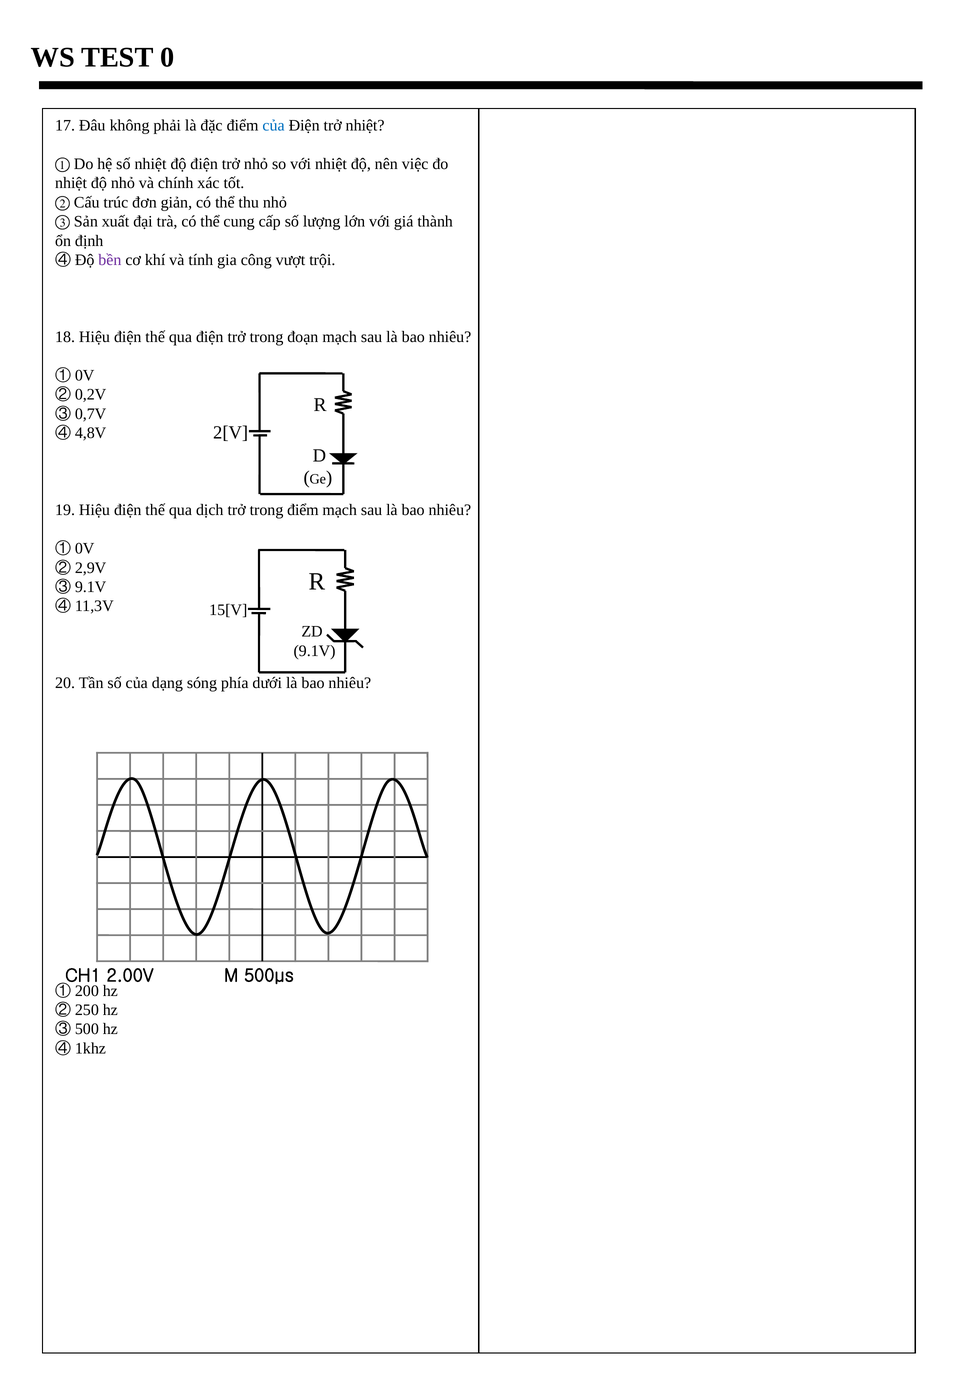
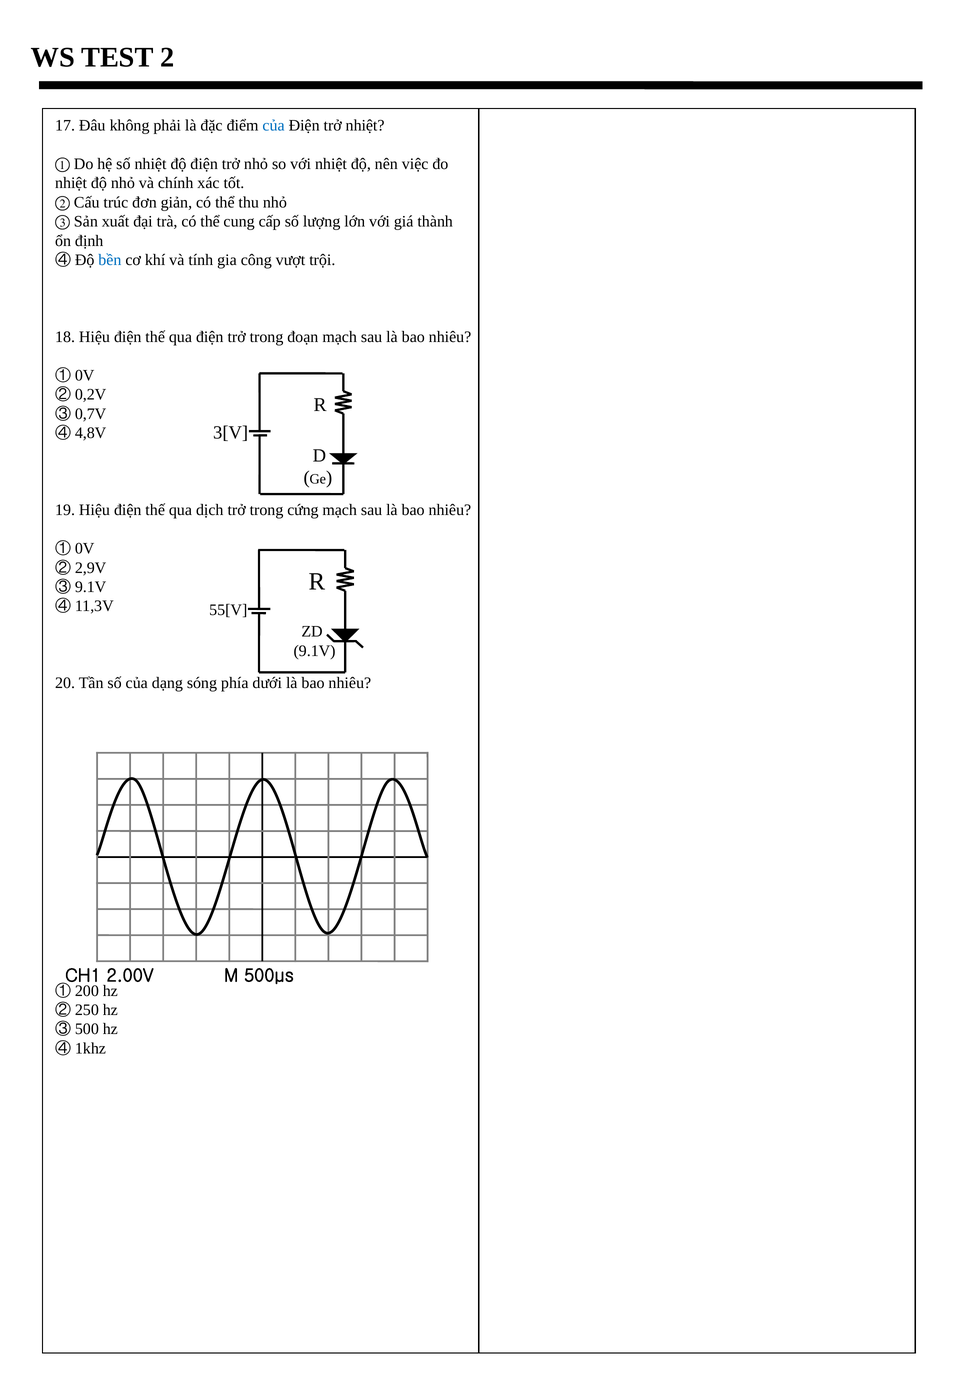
0: 0 -> 2
bền colour: purple -> blue
2[V: 2[V -> 3[V
trong điểm: điểm -> cứng
15[V: 15[V -> 55[V
